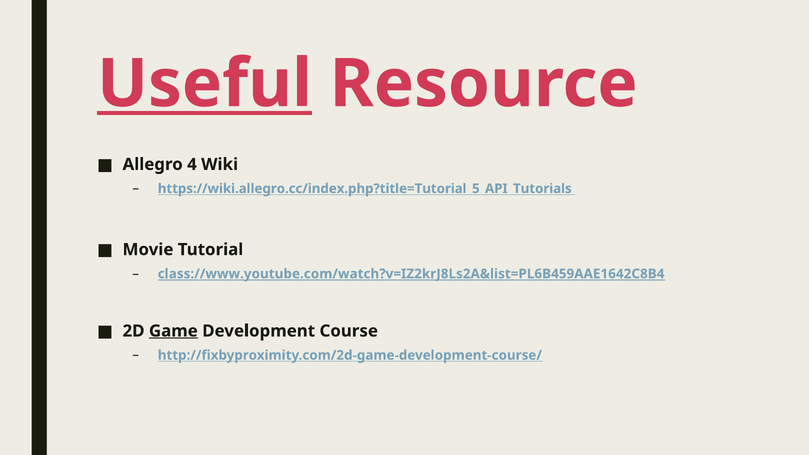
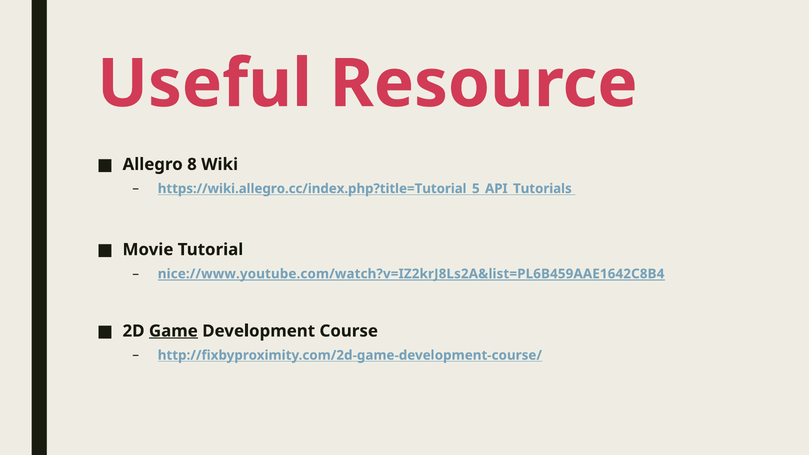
Useful underline: present -> none
4: 4 -> 8
class://www.youtube.com/watch?v=IZ2krJ8Ls2A&list=PL6B459AAE1642C8B4: class://www.youtube.com/watch?v=IZ2krJ8Ls2A&list=PL6B459AAE1642C8B4 -> nice://www.youtube.com/watch?v=IZ2krJ8Ls2A&list=PL6B459AAE1642C8B4
